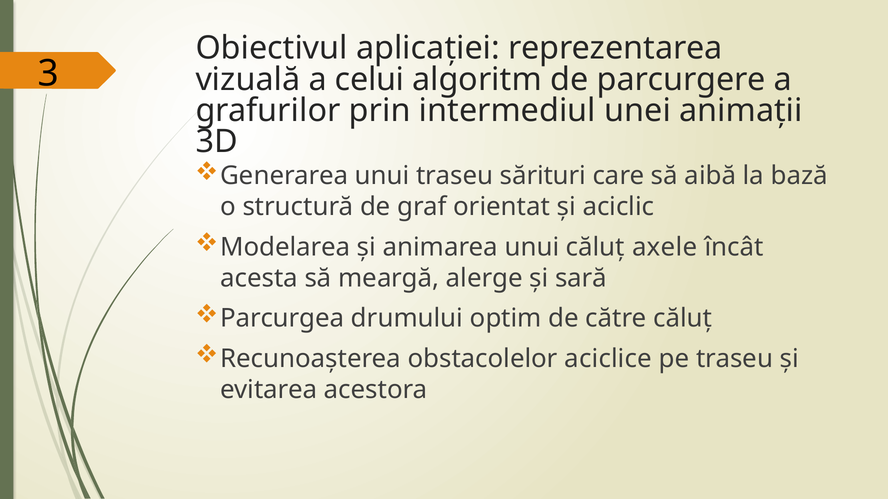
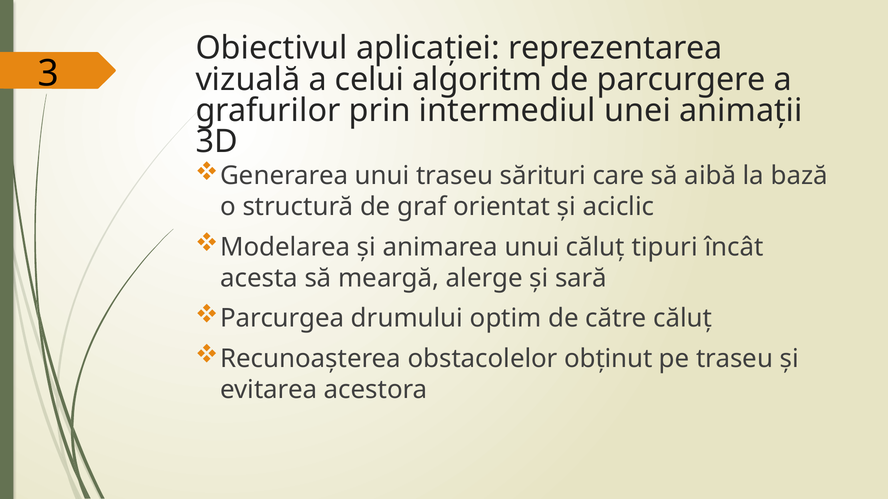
axele: axele -> tipuri
aciclice: aciclice -> obținut
